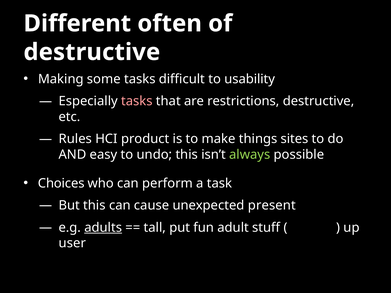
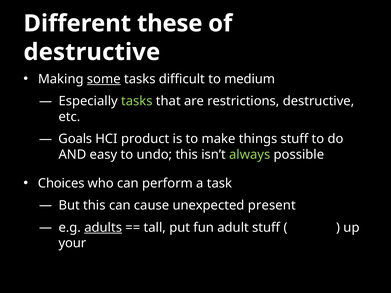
often: often -> these
some underline: none -> present
usability: usability -> medium
tasks at (137, 101) colour: pink -> light green
Rules: Rules -> Goals
things sites: sites -> stuff
user: user -> your
